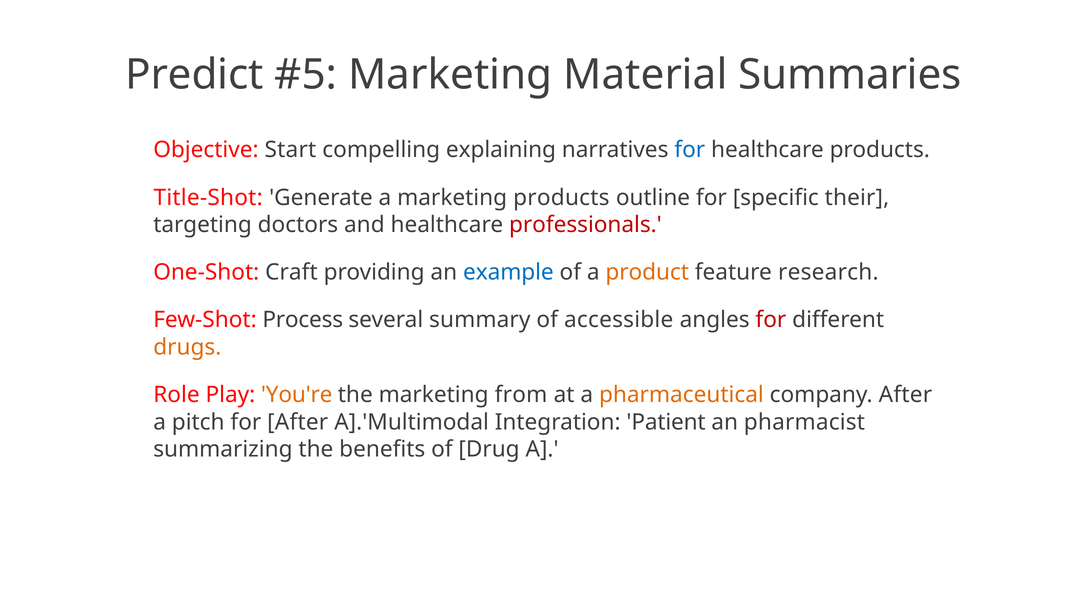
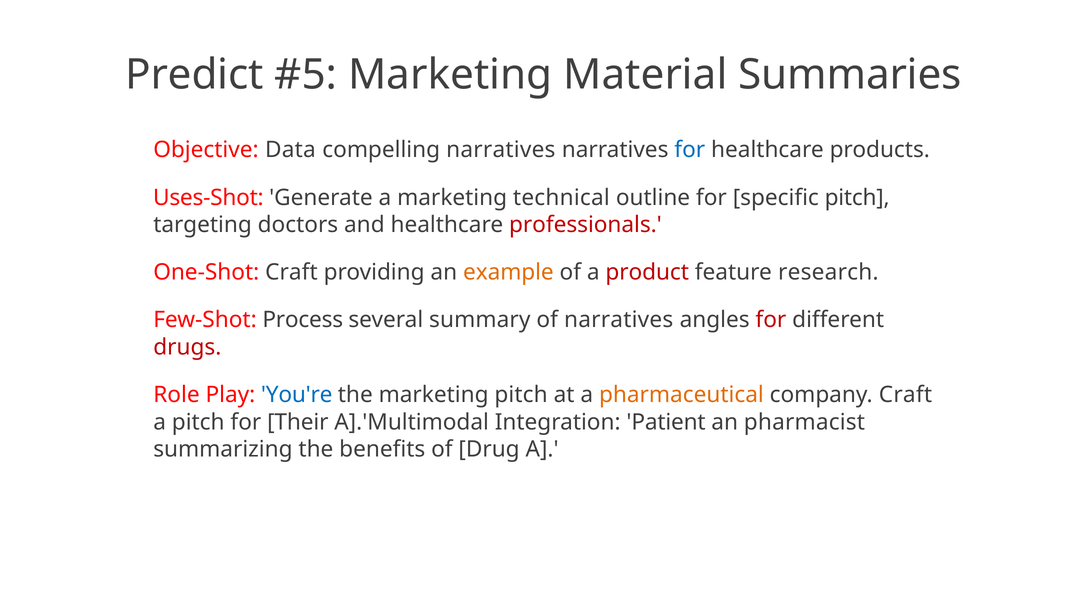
Start: Start -> Data
compelling explaining: explaining -> narratives
Title-Shot: Title-Shot -> Uses-Shot
marketing products: products -> technical
specific their: their -> pitch
example colour: blue -> orange
product colour: orange -> red
of accessible: accessible -> narratives
drugs colour: orange -> red
You're colour: orange -> blue
marketing from: from -> pitch
company After: After -> Craft
for After: After -> Their
